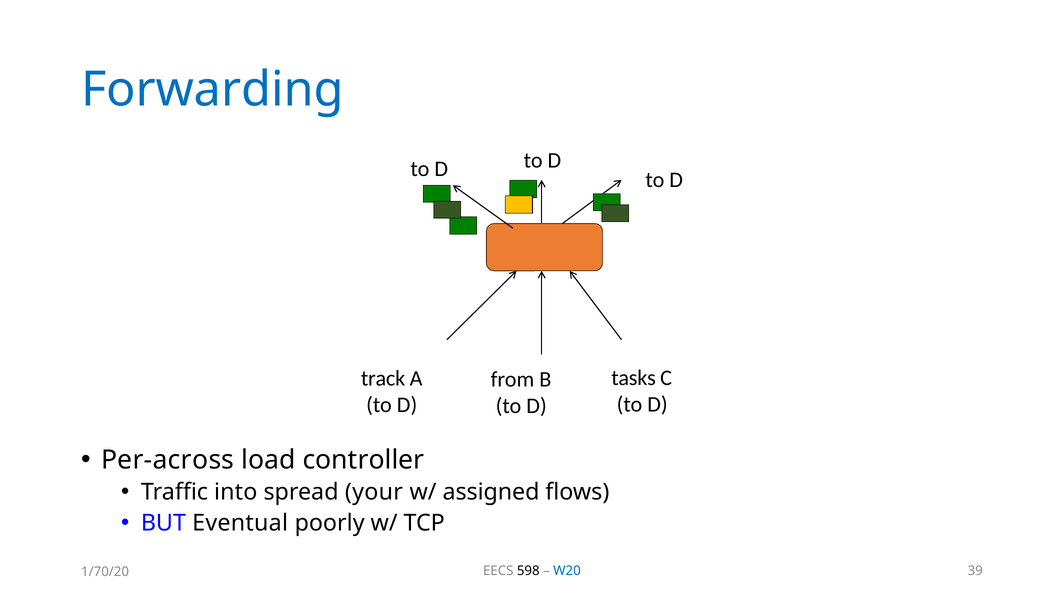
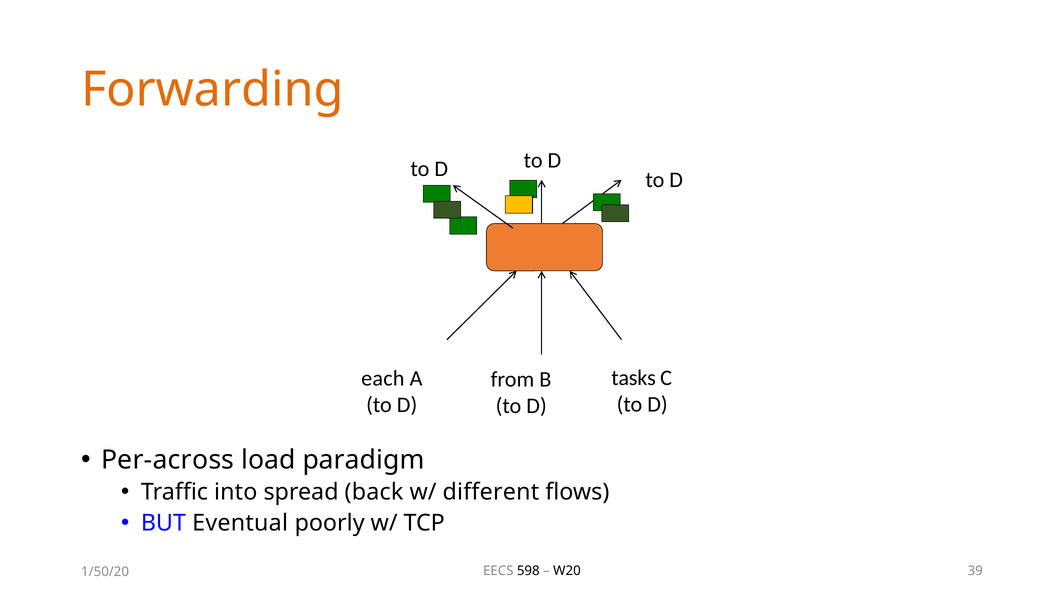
Forwarding colour: blue -> orange
track: track -> each
controller: controller -> paradigm
your: your -> back
assigned: assigned -> different
W20 colour: blue -> black
1/70/20: 1/70/20 -> 1/50/20
